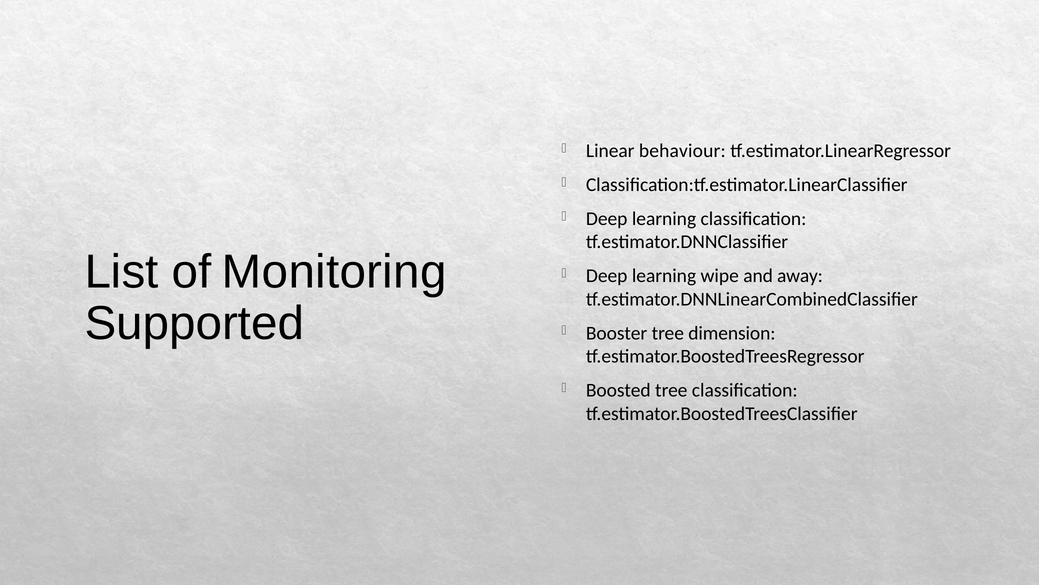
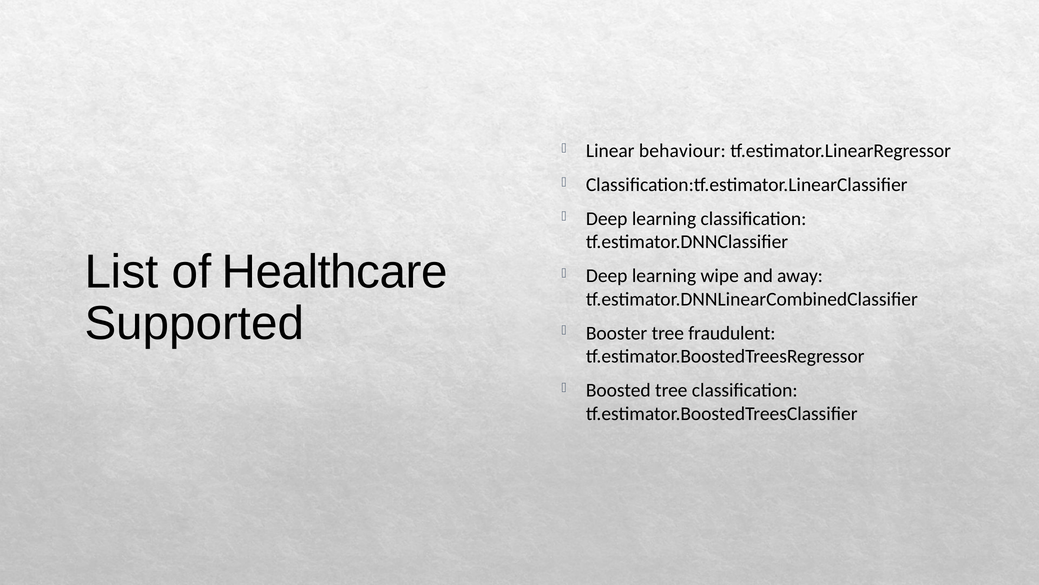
Monitoring: Monitoring -> Healthcare
dimension: dimension -> fraudulent
